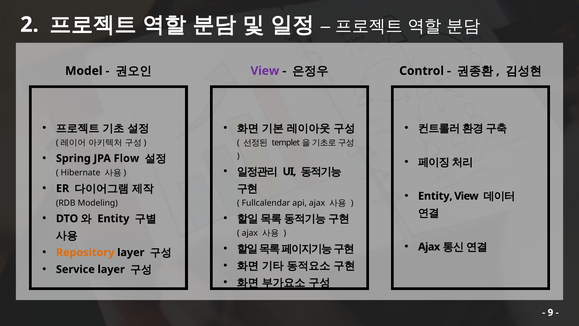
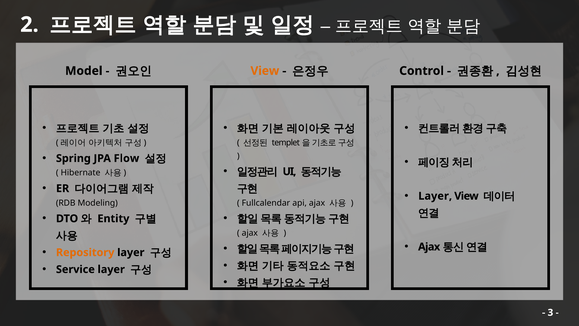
View at (265, 71) colour: purple -> orange
Entity at (435, 196): Entity -> Layer
9: 9 -> 3
